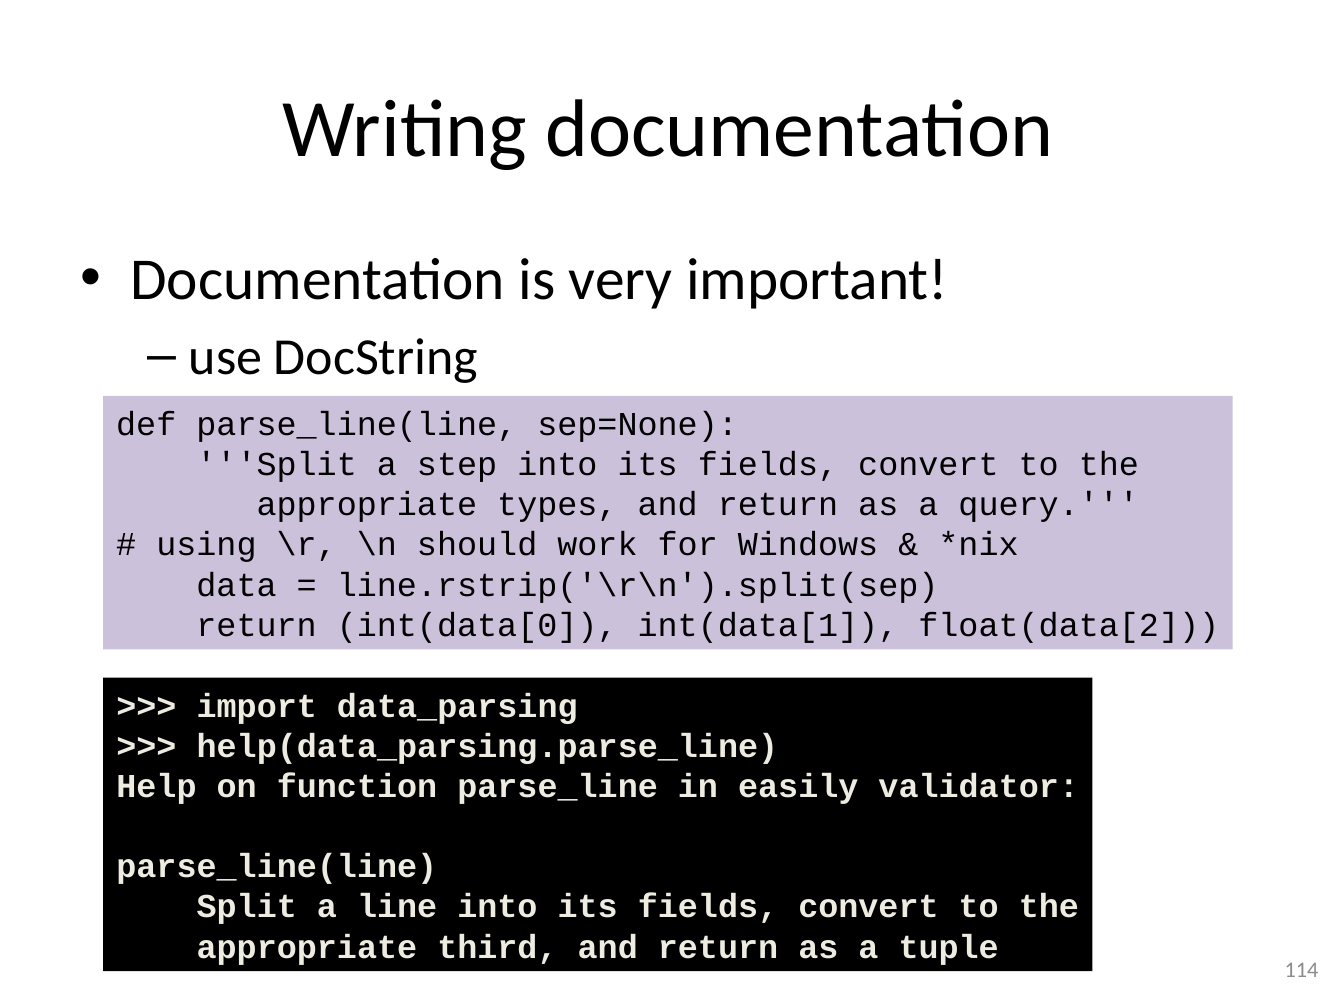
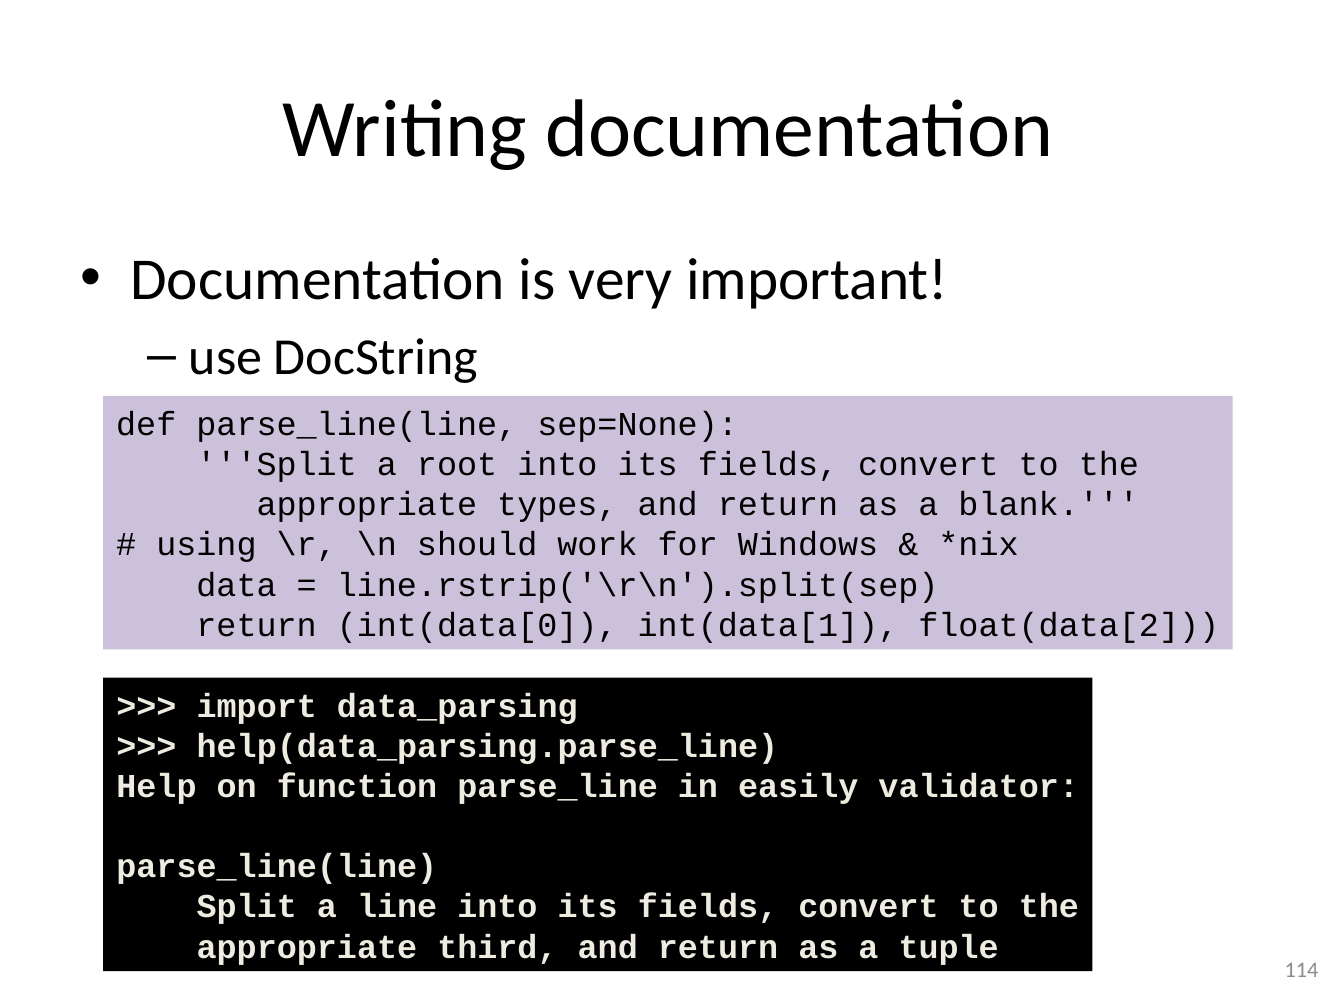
step: step -> root
query: query -> blank
